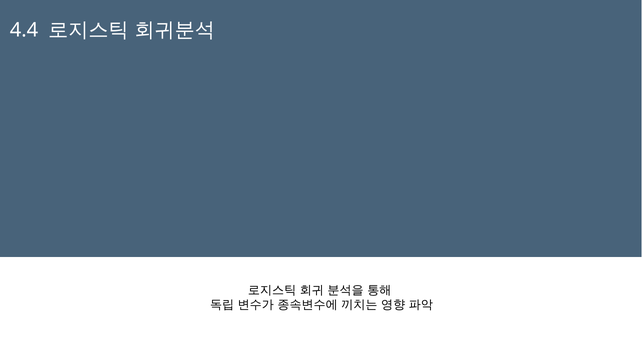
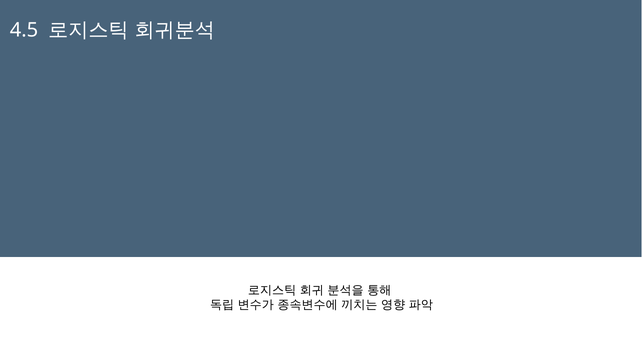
4.4: 4.4 -> 4.5
